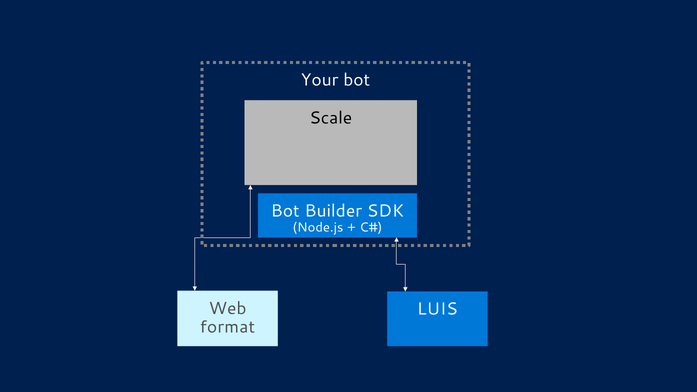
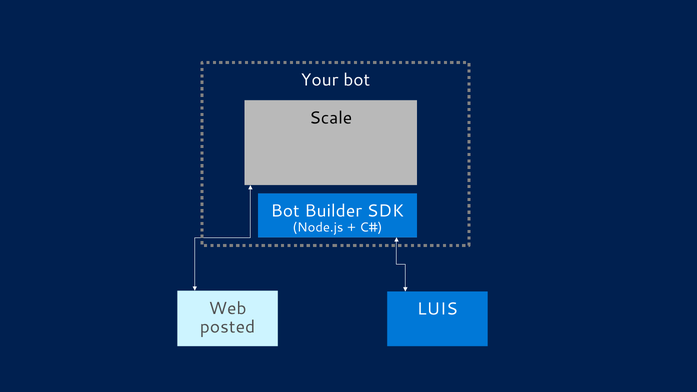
format: format -> posted
